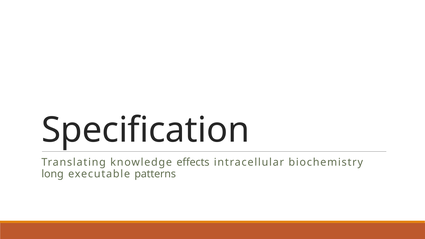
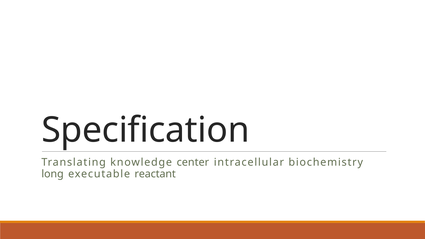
effects: effects -> center
patterns: patterns -> reactant
